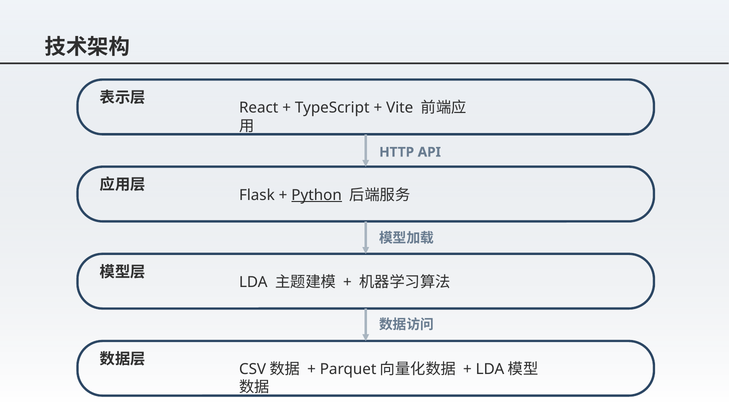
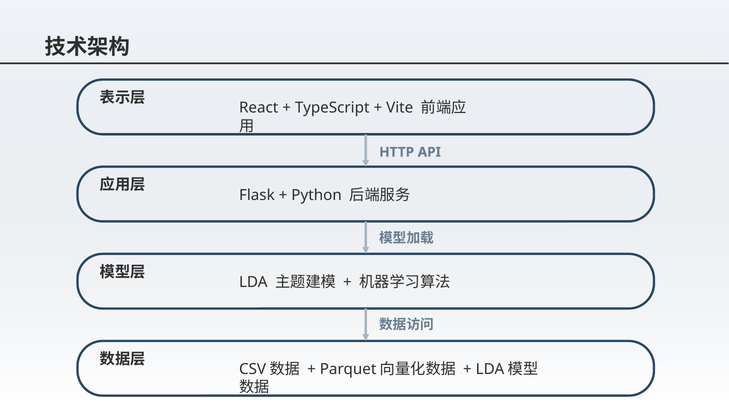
Python underline: present -> none
